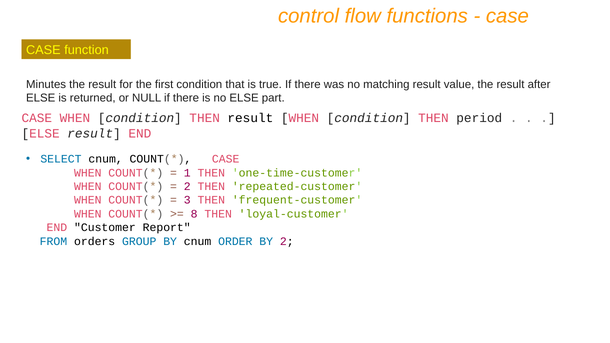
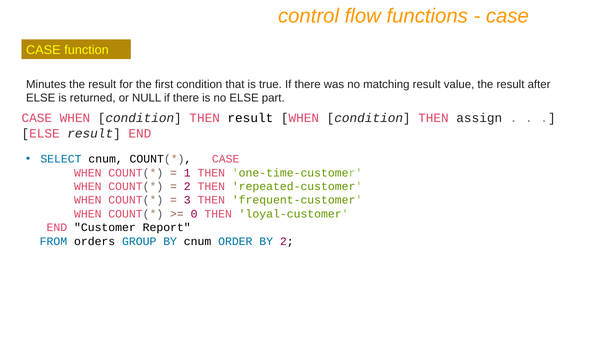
period: period -> assign
8: 8 -> 0
